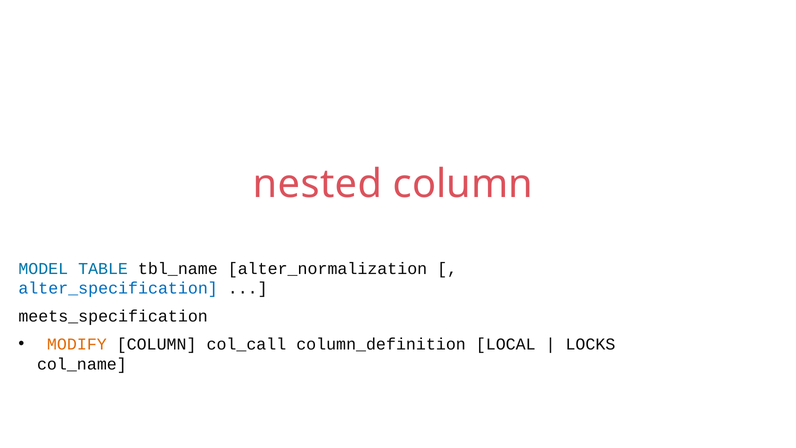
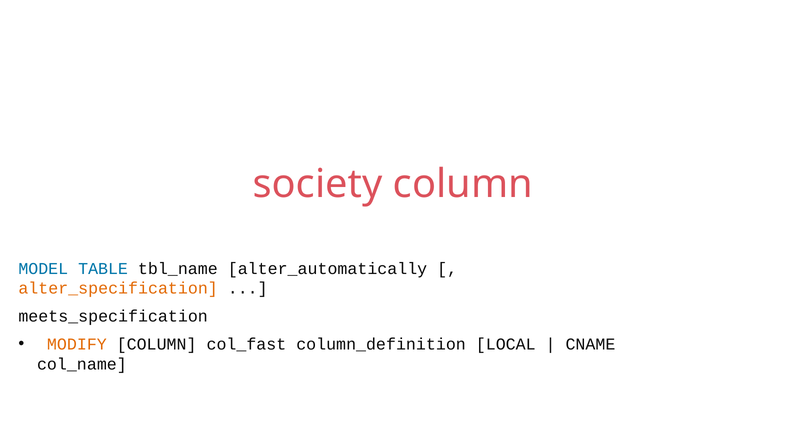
nested: nested -> society
alter_normalization: alter_normalization -> alter_automatically
alter_specification colour: blue -> orange
col_call: col_call -> col_fast
LOCKS: LOCKS -> CNAME
